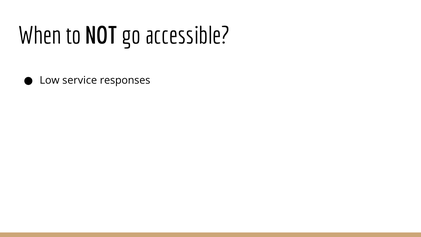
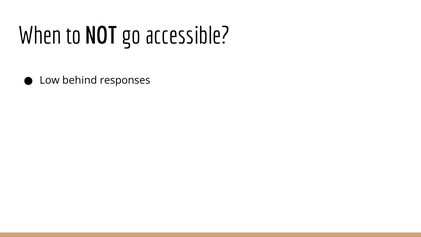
service: service -> behind
